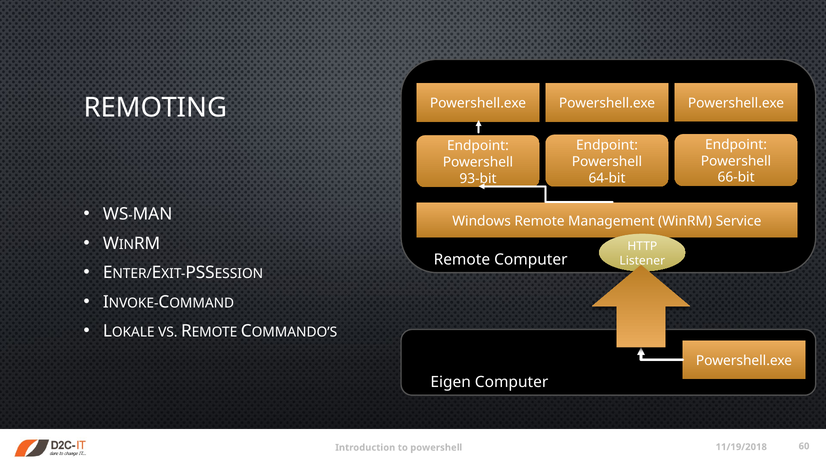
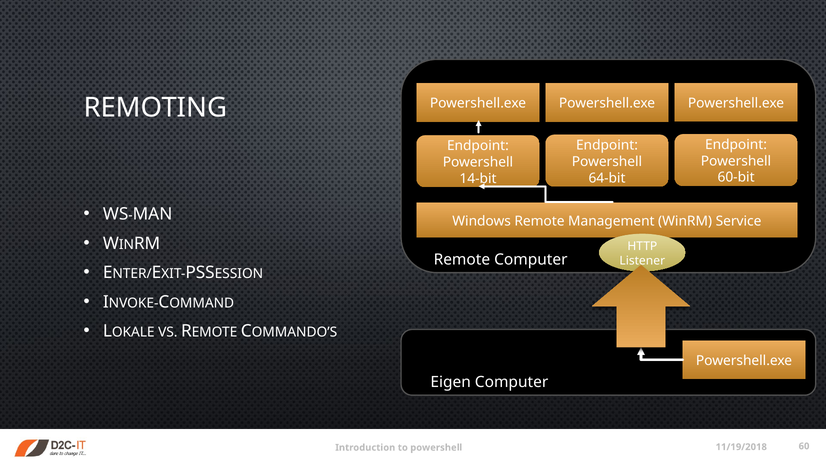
66-bit: 66-bit -> 60-bit
93-bit: 93-bit -> 14-bit
